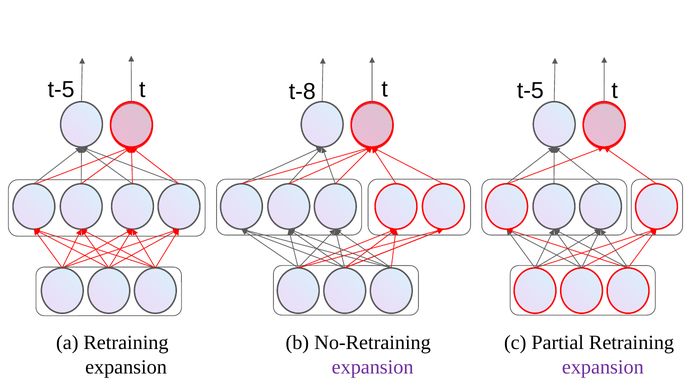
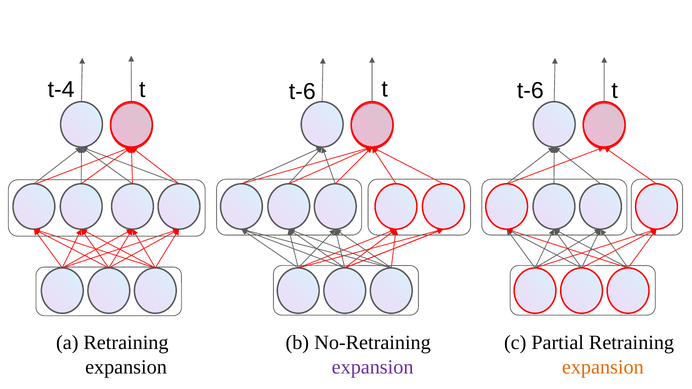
t-5 at (61, 90): t-5 -> t-4
t-8 at (302, 91): t-8 -> t-6
t-5 at (530, 91): t-5 -> t-6
expansion at (603, 367) colour: purple -> orange
